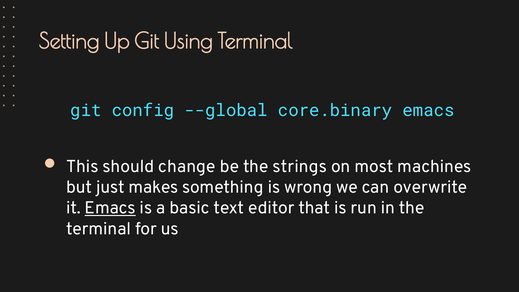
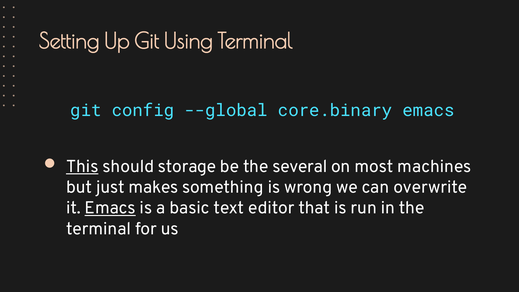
This underline: none -> present
change: change -> storage
strings: strings -> several
